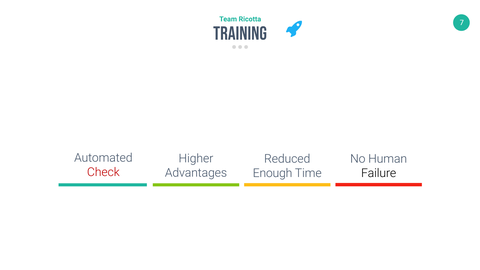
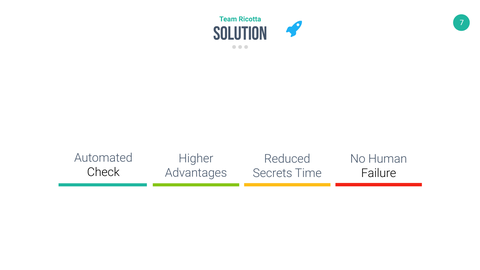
Training: Training -> Solution
Check colour: red -> black
Enough: Enough -> Secrets
